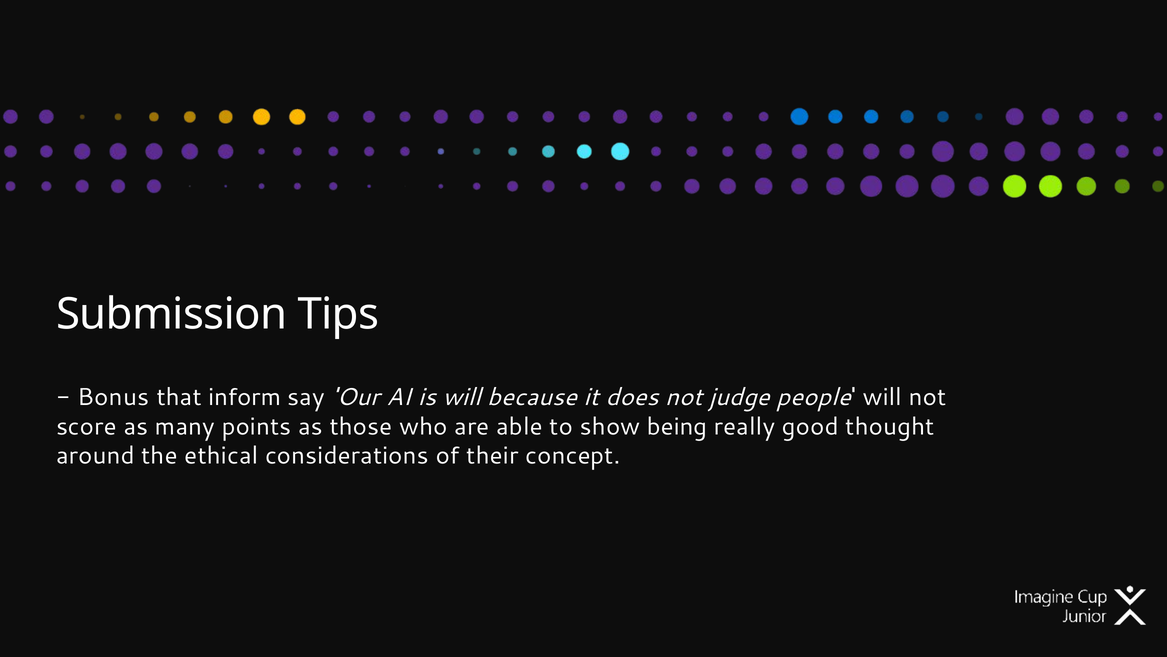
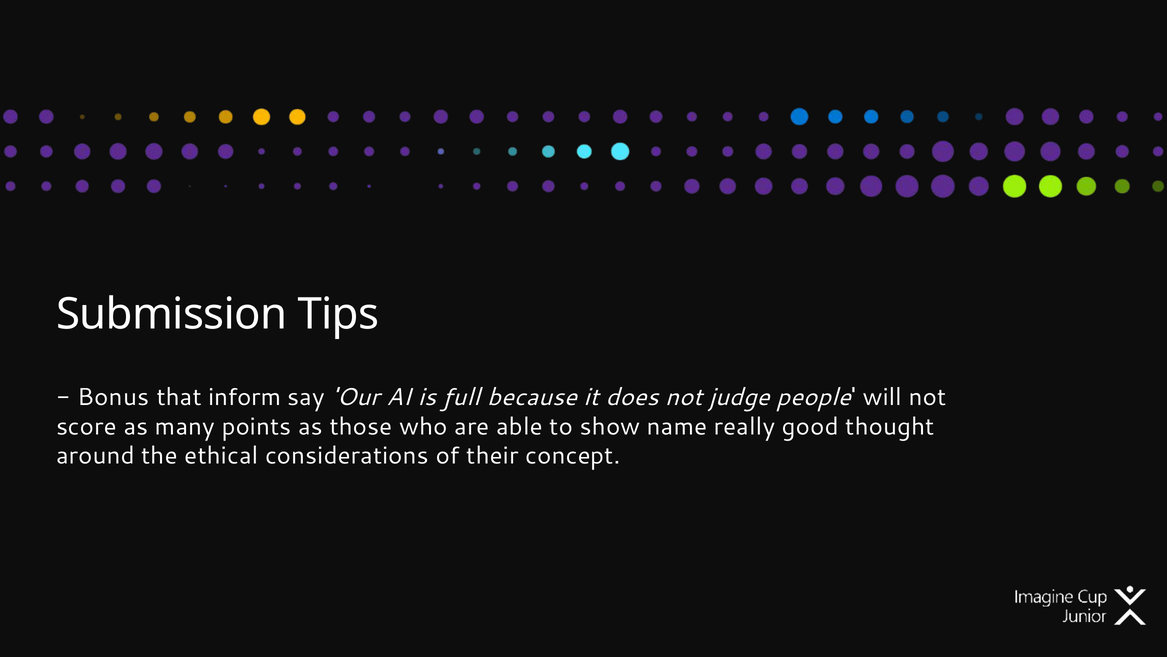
is will: will -> full
being: being -> name
